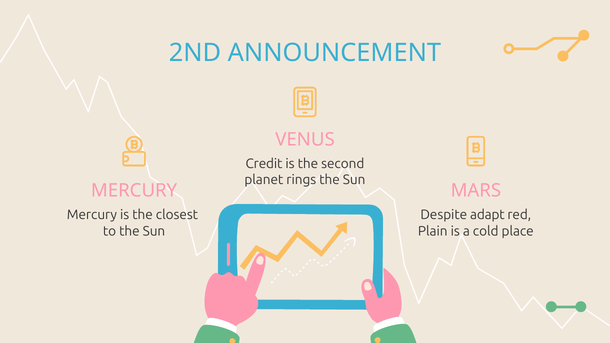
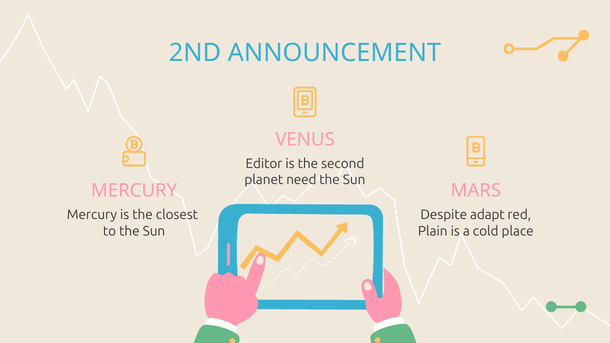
Credit: Credit -> Editor
rings: rings -> need
